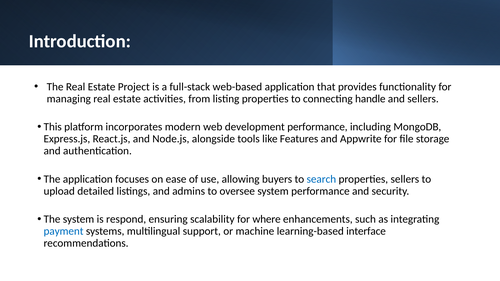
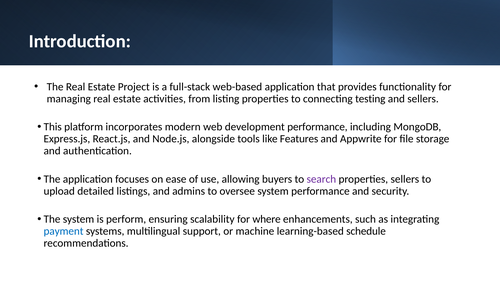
handle: handle -> testing
search colour: blue -> purple
respond: respond -> perform
interface: interface -> schedule
